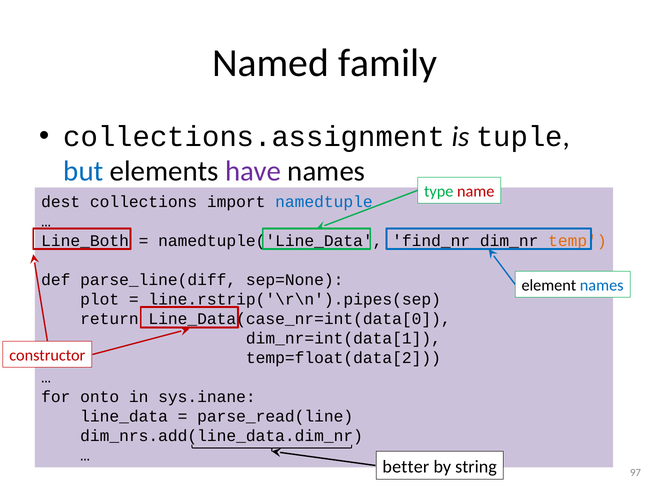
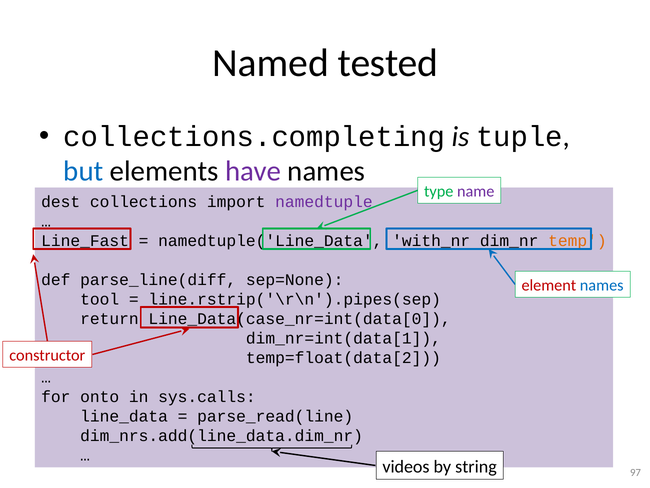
family: family -> tested
collections.assignment: collections.assignment -> collections.completing
name colour: red -> purple
namedtuple colour: blue -> purple
Line_Both: Line_Both -> Line_Fast
find_nr: find_nr -> with_nr
element colour: black -> red
plot: plot -> tool
sys.inane: sys.inane -> sys.calls
better: better -> videos
